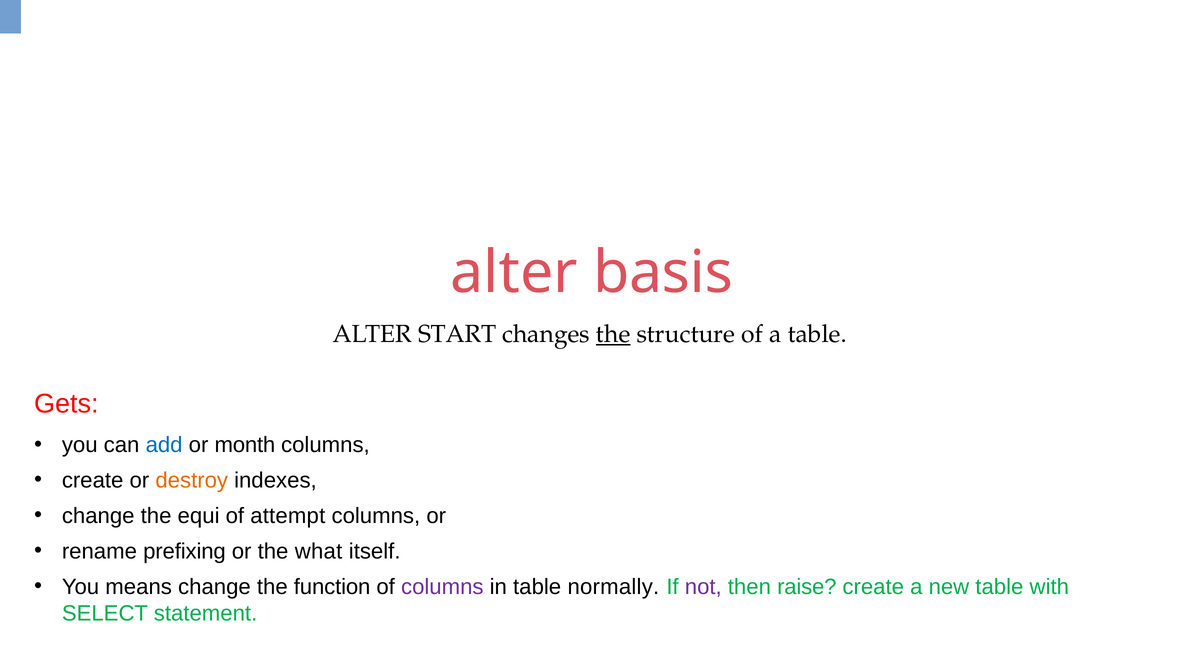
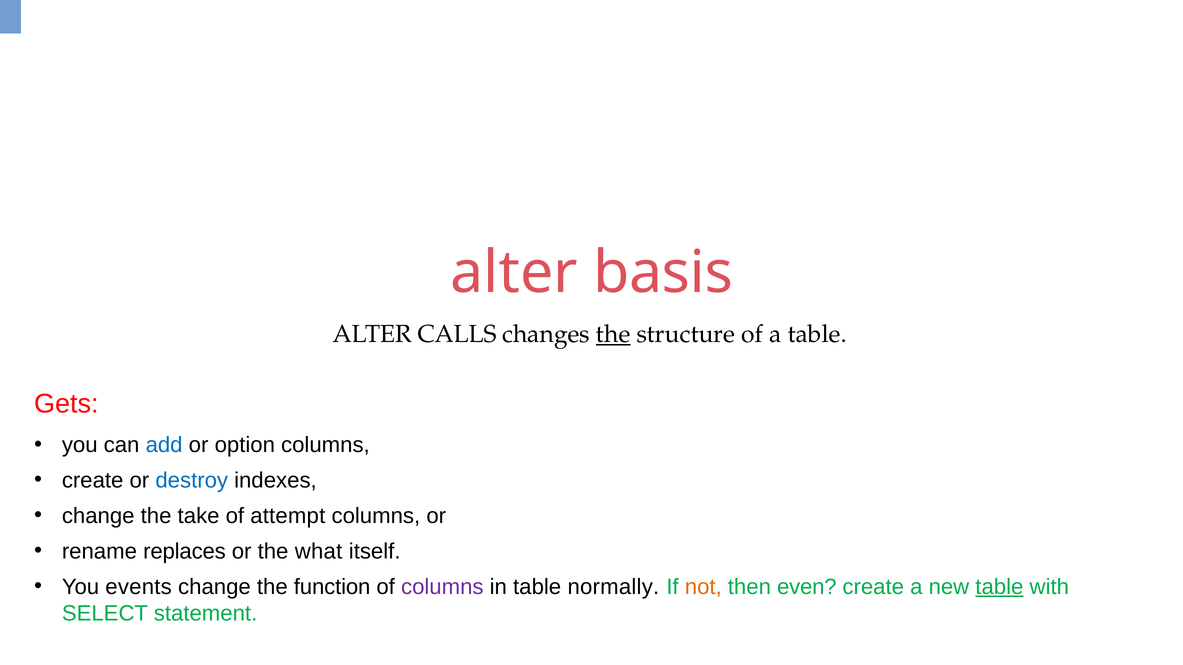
START: START -> CALLS
month: month -> option
destroy colour: orange -> blue
equi: equi -> take
prefixing: prefixing -> replaces
means: means -> events
not colour: purple -> orange
raise: raise -> even
table at (999, 587) underline: none -> present
